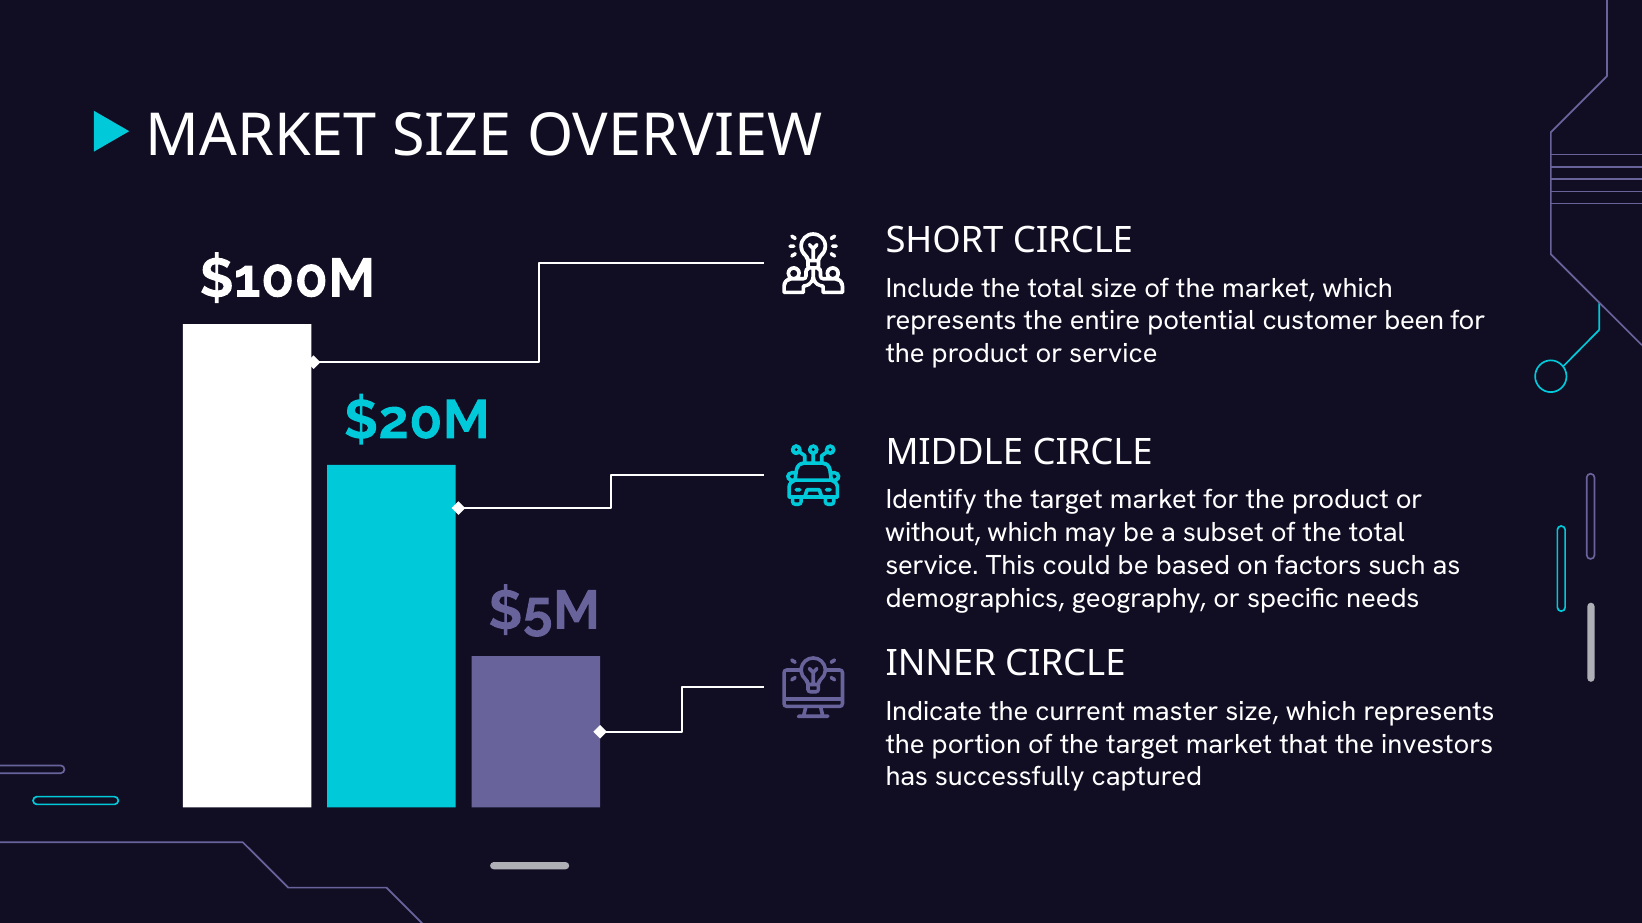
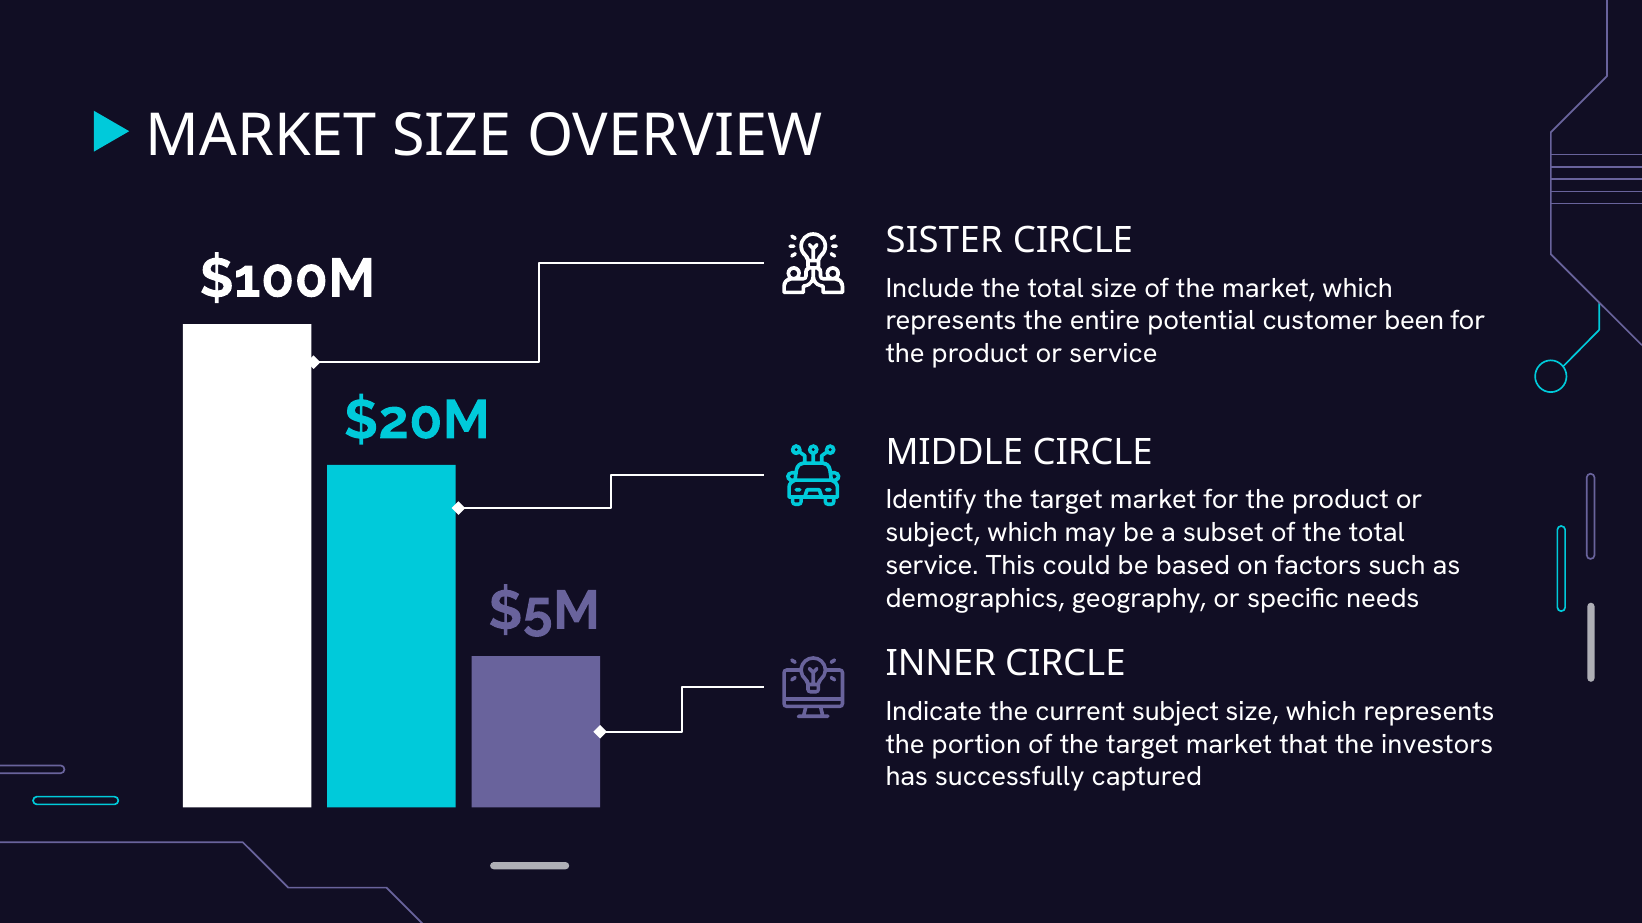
SHORT: SHORT -> SISTER
without at (933, 533): without -> subject
current master: master -> subject
